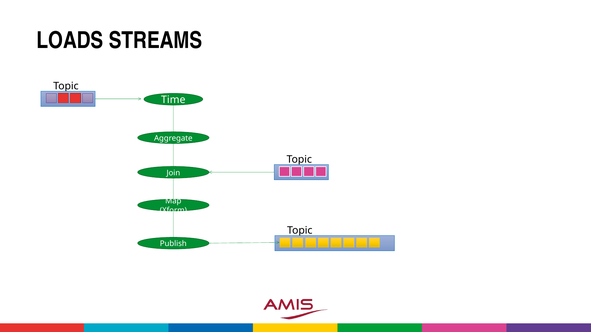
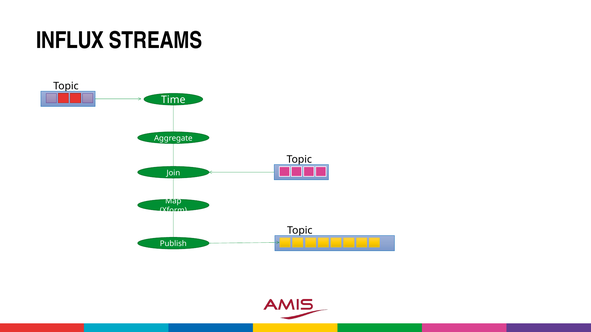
LOADS: LOADS -> INFLUX
